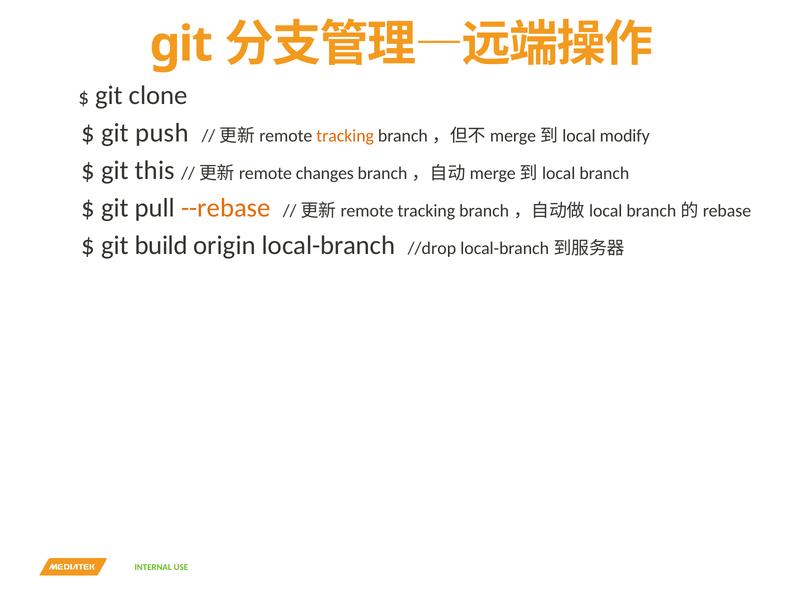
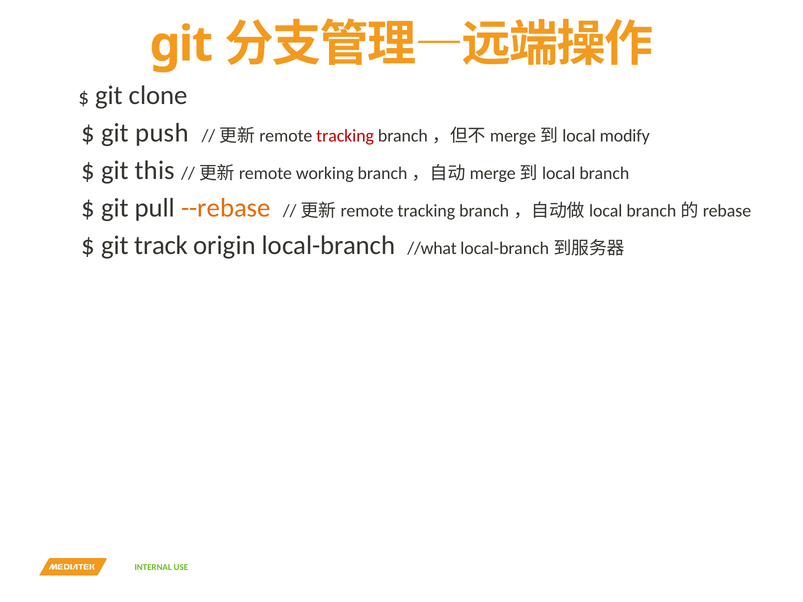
tracking at (345, 136) colour: orange -> red
changes: changes -> working
build: build -> track
//drop: //drop -> //what
